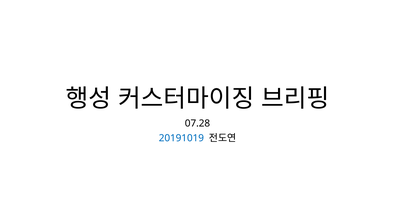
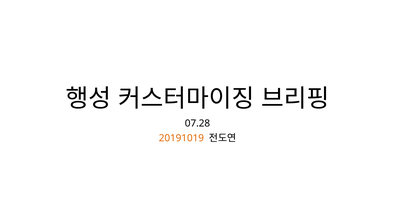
20191019 colour: blue -> orange
